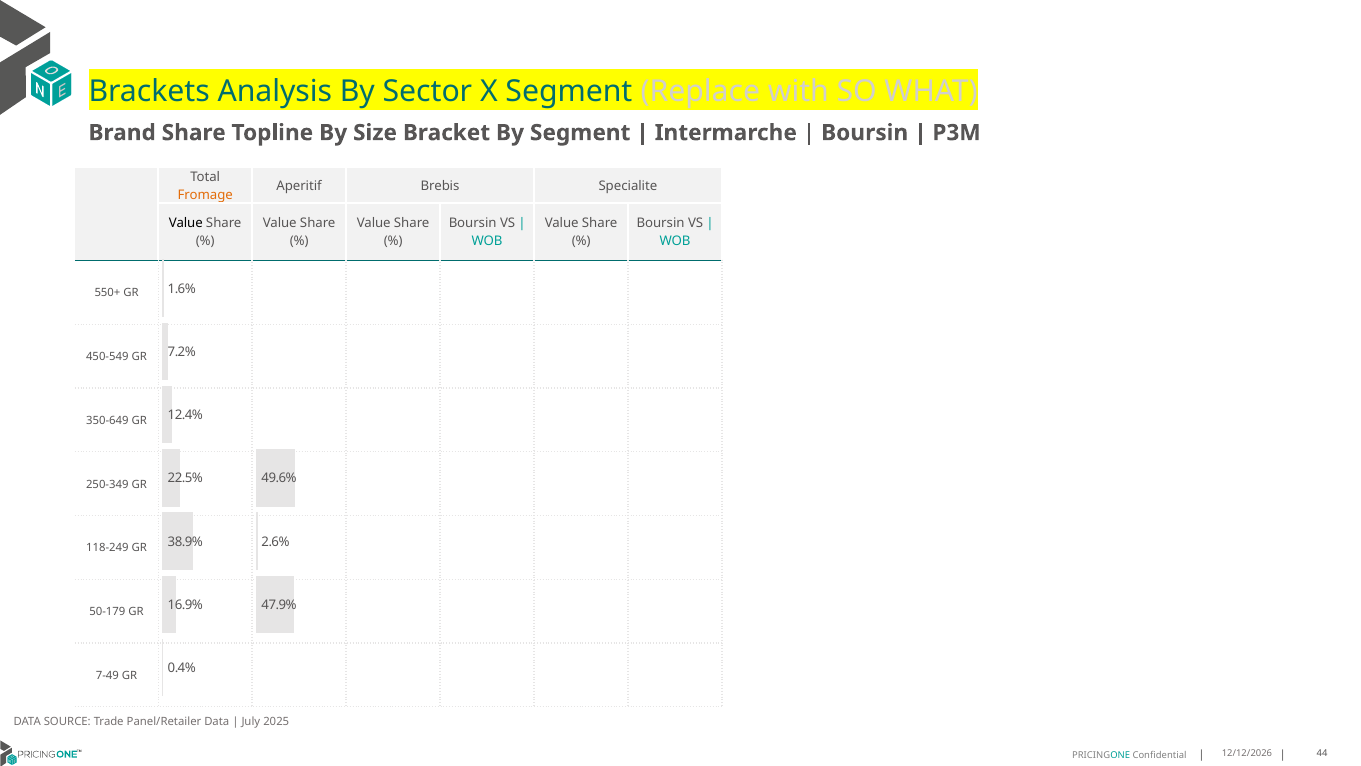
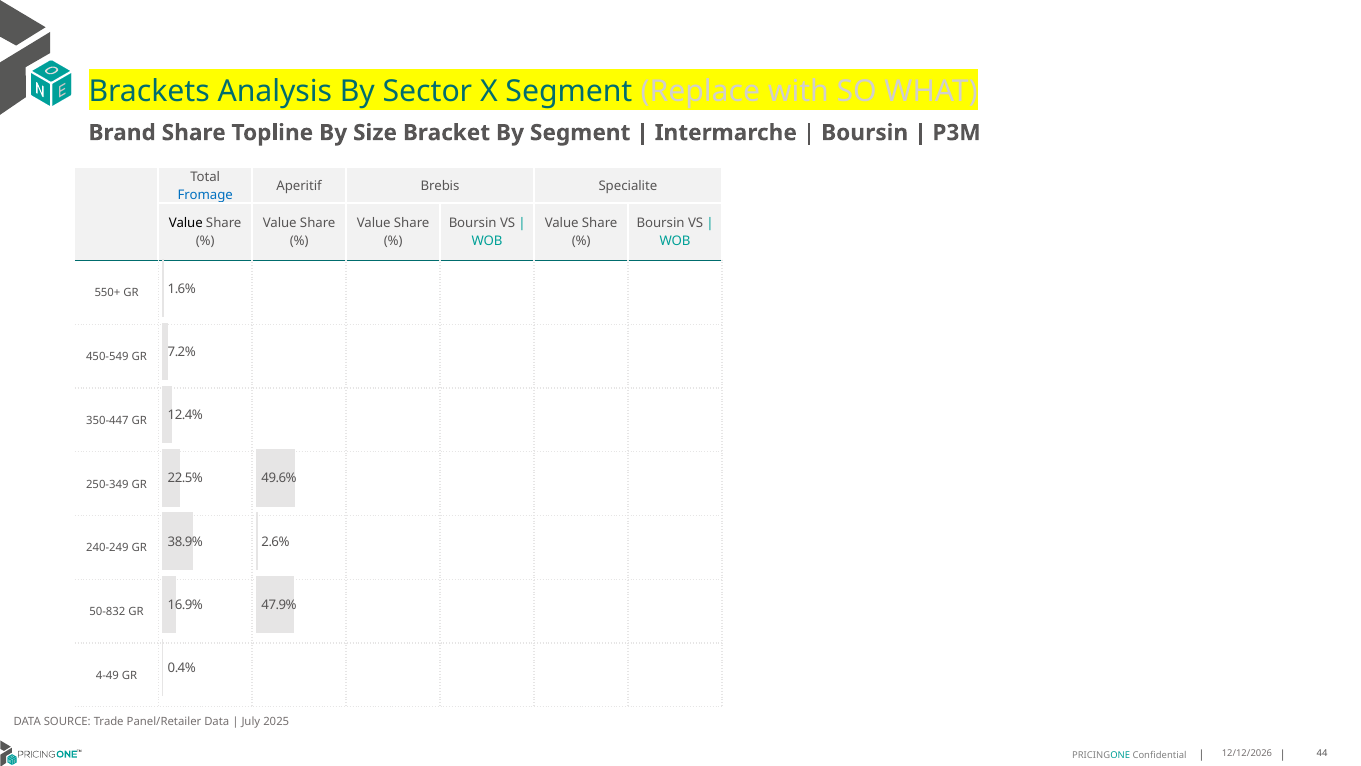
Fromage colour: orange -> blue
350-649: 350-649 -> 350-447
118-249: 118-249 -> 240-249
50-179: 50-179 -> 50-832
7-49: 7-49 -> 4-49
